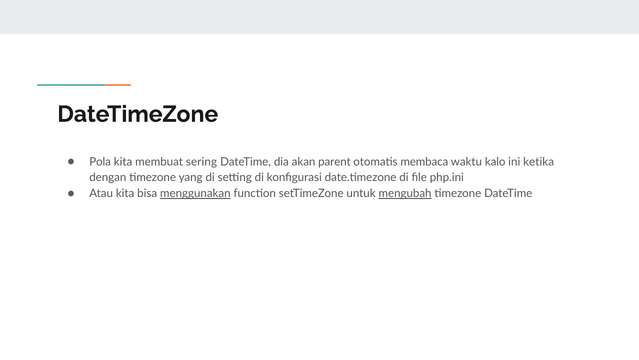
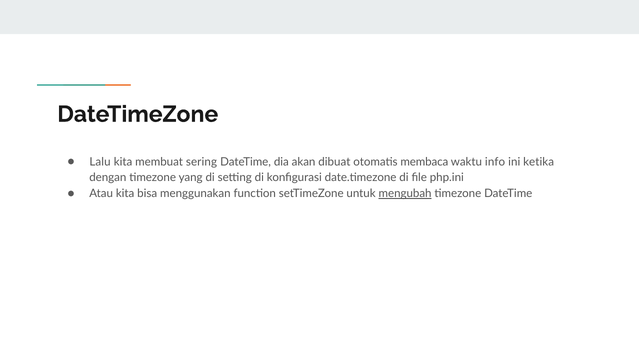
Pola: Pola -> Lalu
parent: parent -> dibuat
kalo: kalo -> info
menggunakan underline: present -> none
